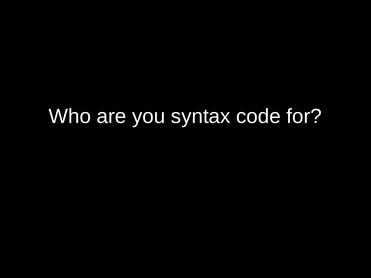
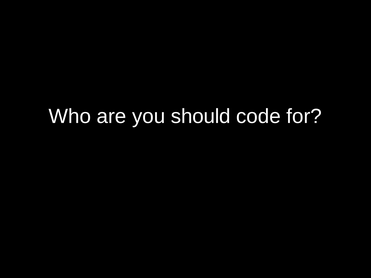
syntax: syntax -> should
